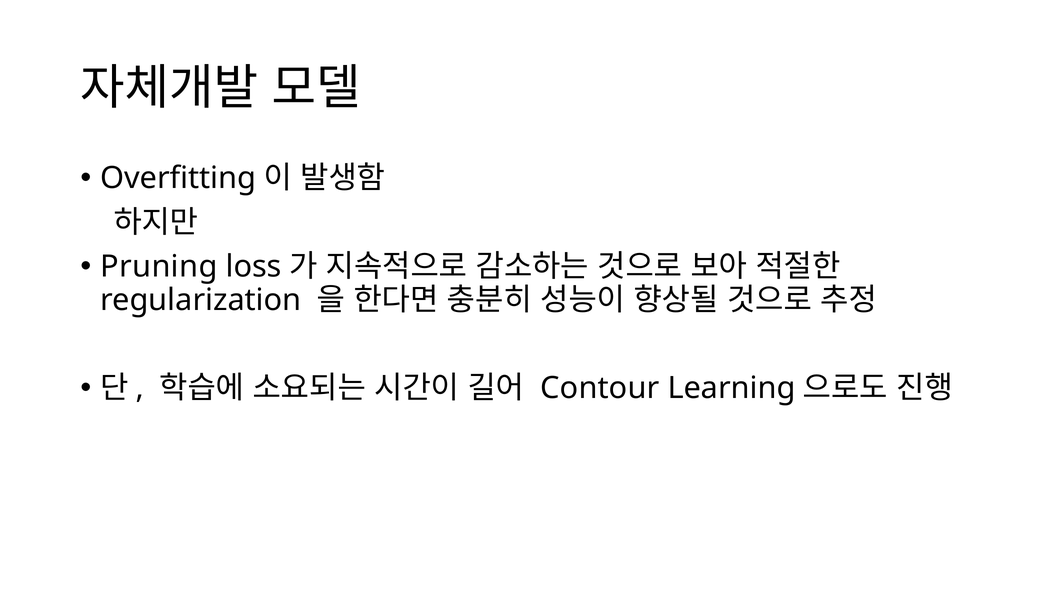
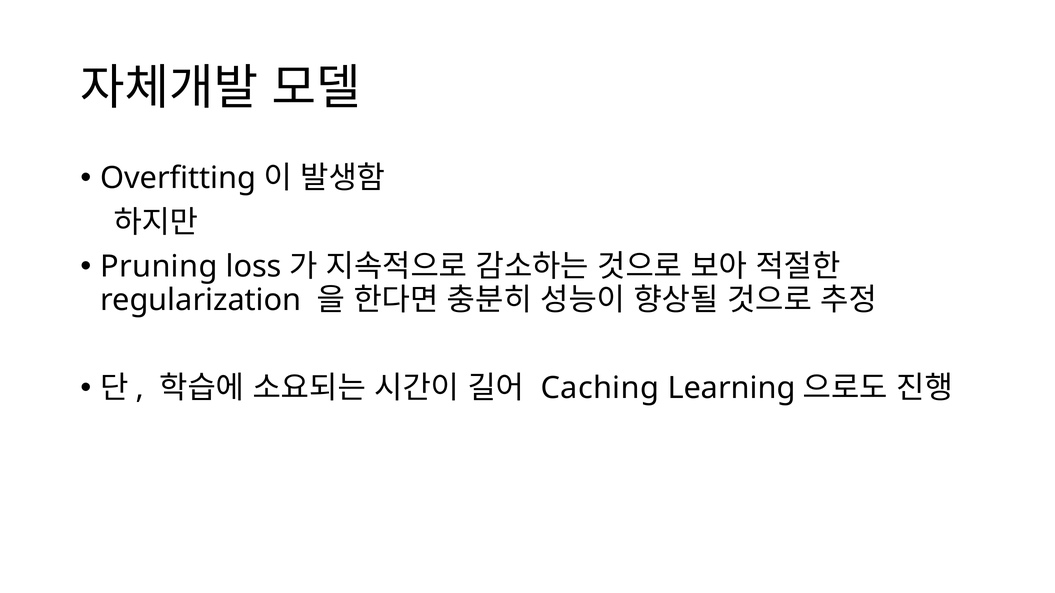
Contour: Contour -> Caching
